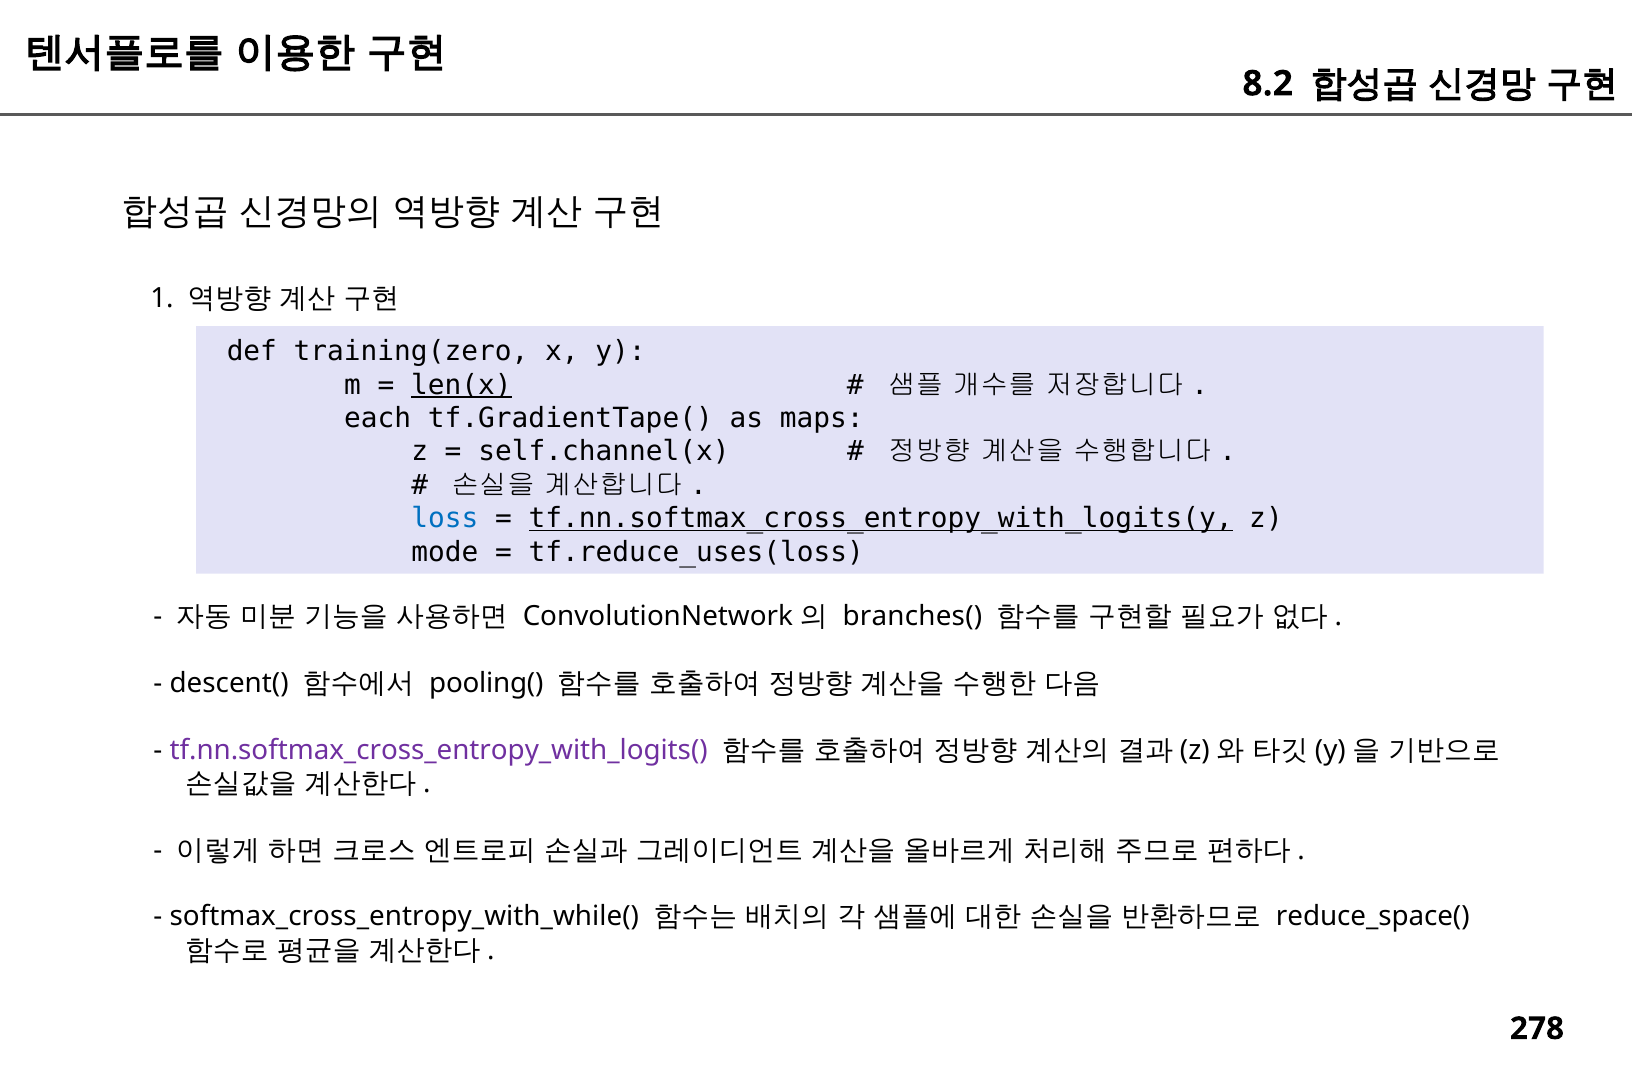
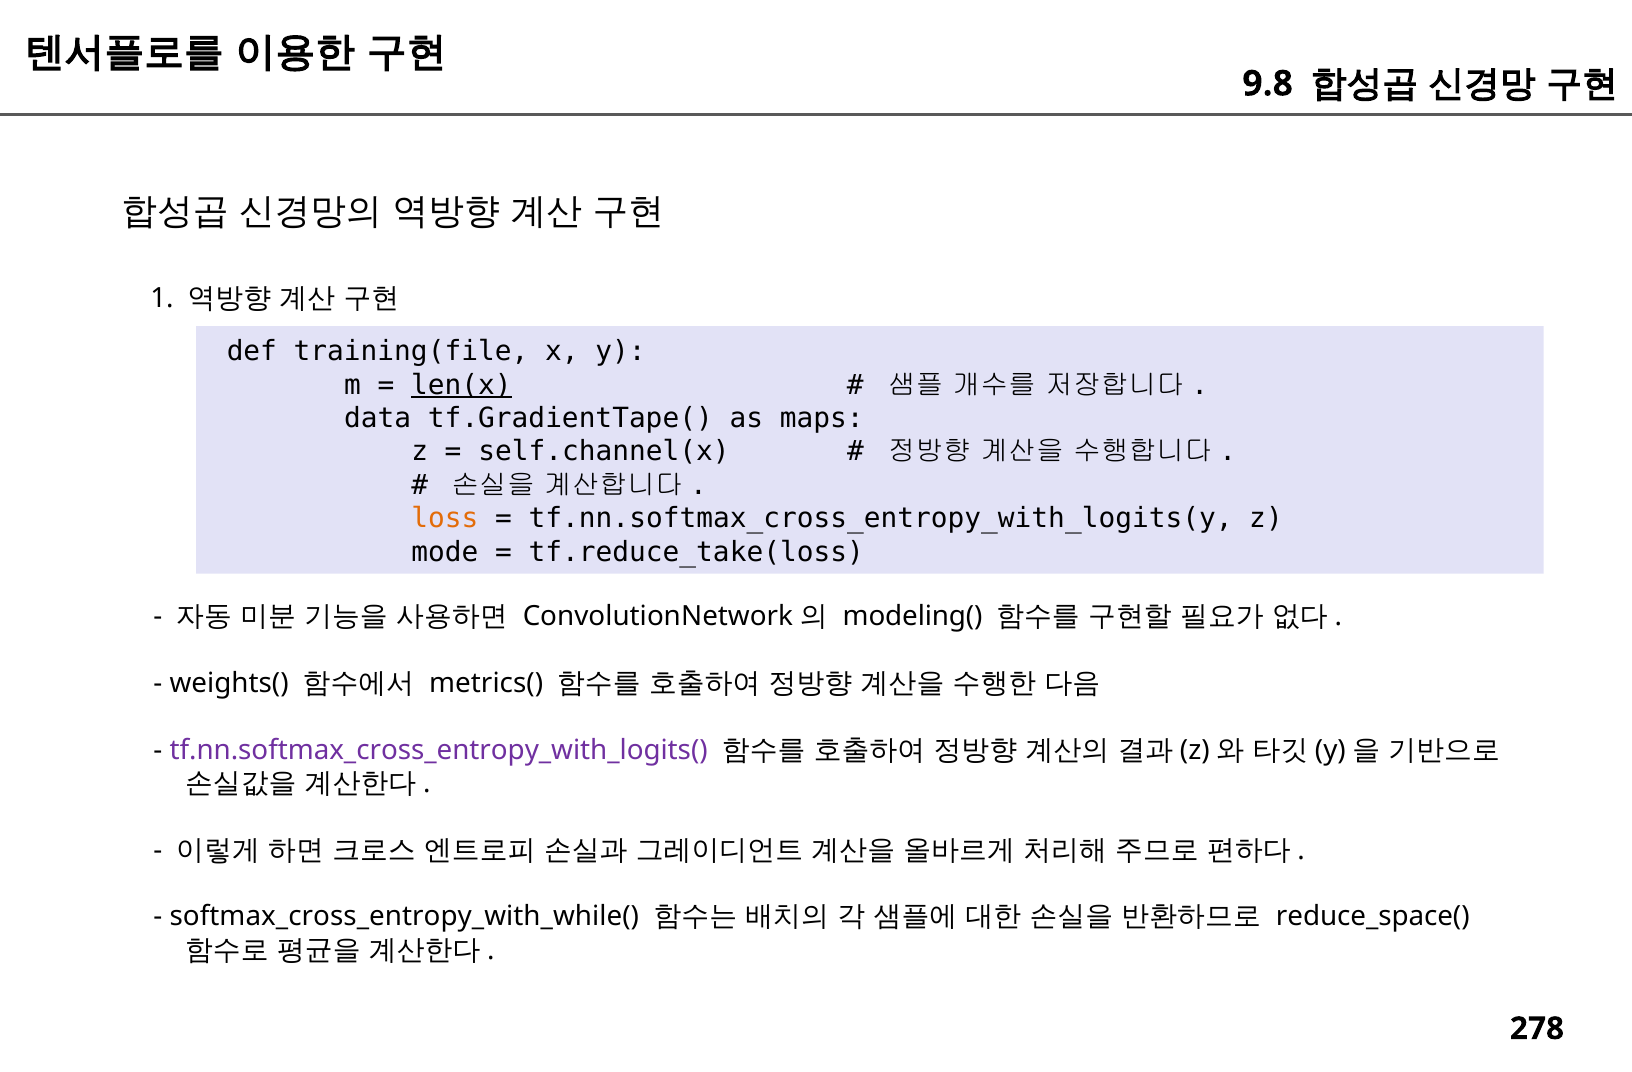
8.2: 8.2 -> 9.8
training(zero: training(zero -> training(file
each: each -> data
loss colour: blue -> orange
tf.nn.softmax_cross_entropy_with_logits(y underline: present -> none
tf.reduce_uses(loss: tf.reduce_uses(loss -> tf.reduce_take(loss
branches(: branches( -> modeling(
descent(: descent( -> weights(
pooling(: pooling( -> metrics(
